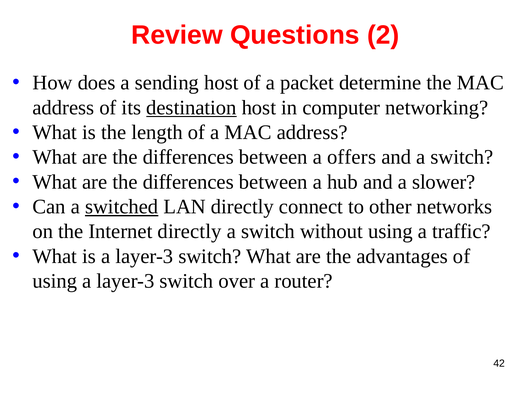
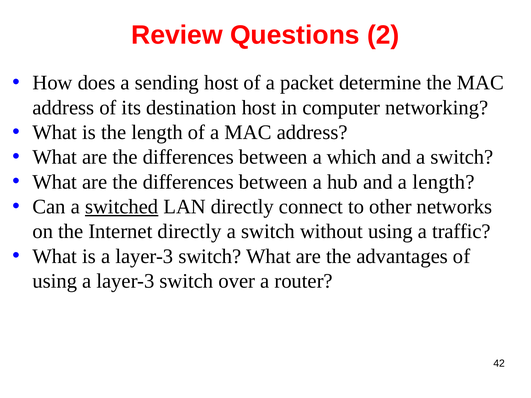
destination underline: present -> none
offers: offers -> which
a slower: slower -> length
